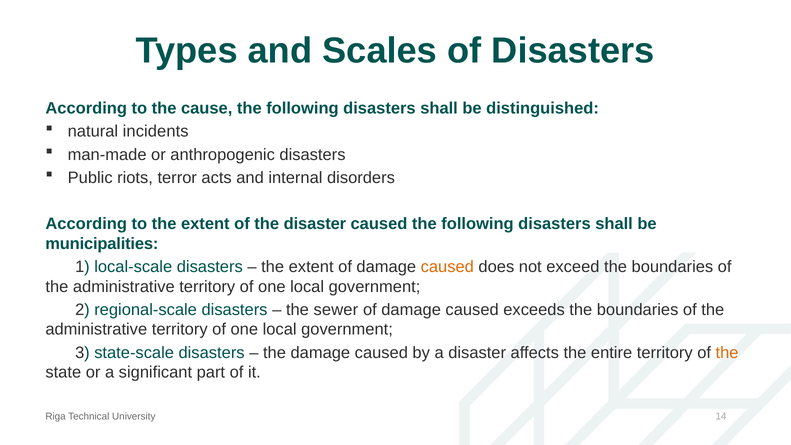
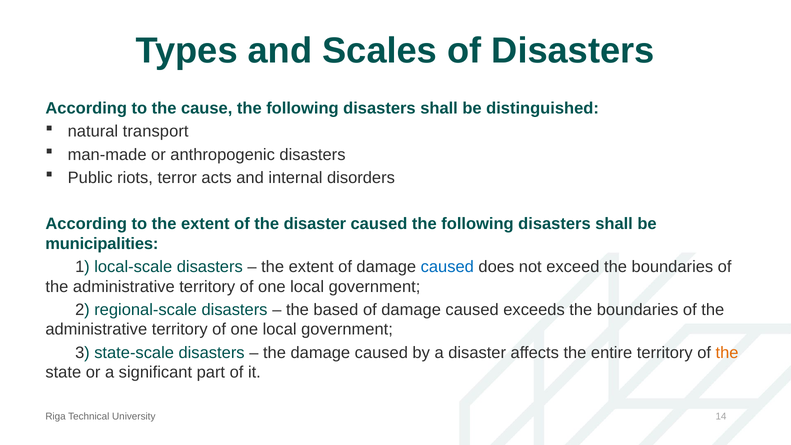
incidents: incidents -> transport
caused at (447, 267) colour: orange -> blue
sewer: sewer -> based
